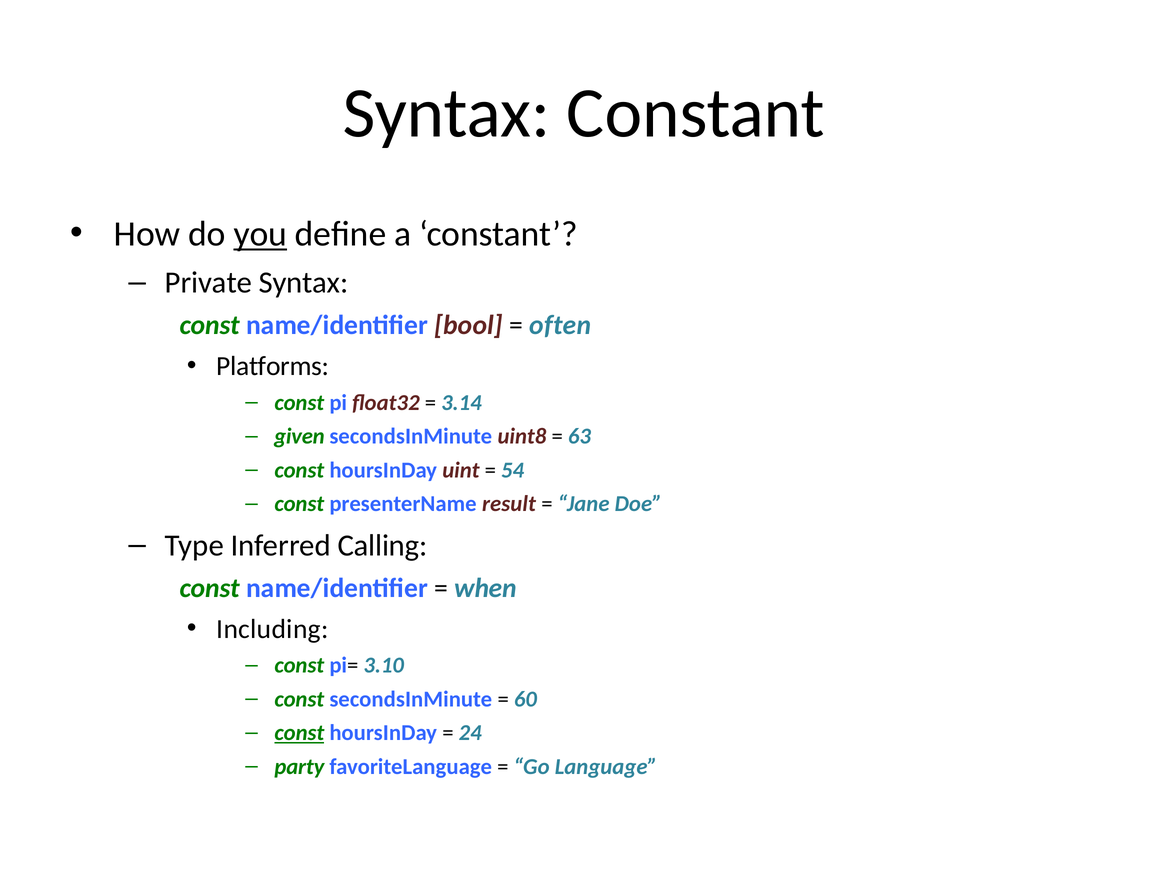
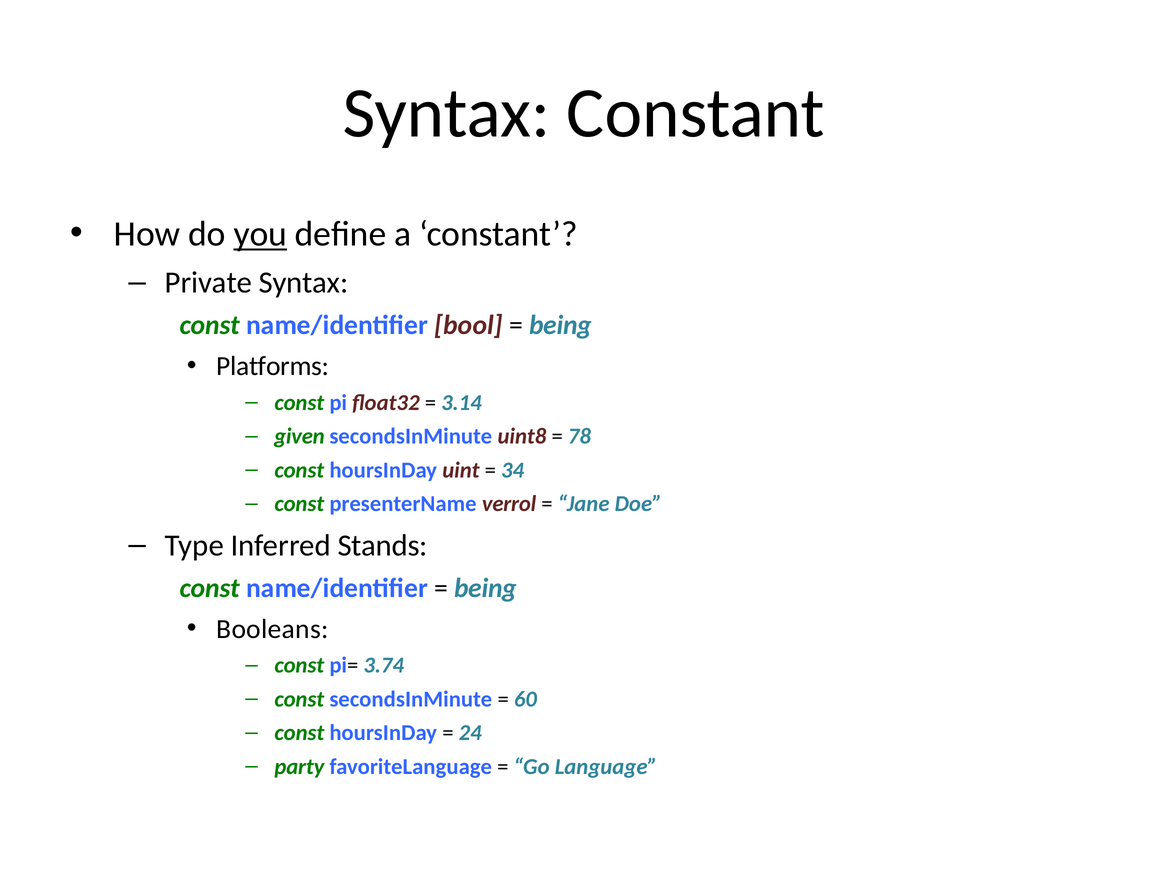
often at (560, 325): often -> being
63: 63 -> 78
54: 54 -> 34
result: result -> verrol
Calling: Calling -> Stands
when at (486, 588): when -> being
Including: Including -> Booleans
3.10: 3.10 -> 3.74
const at (299, 733) underline: present -> none
